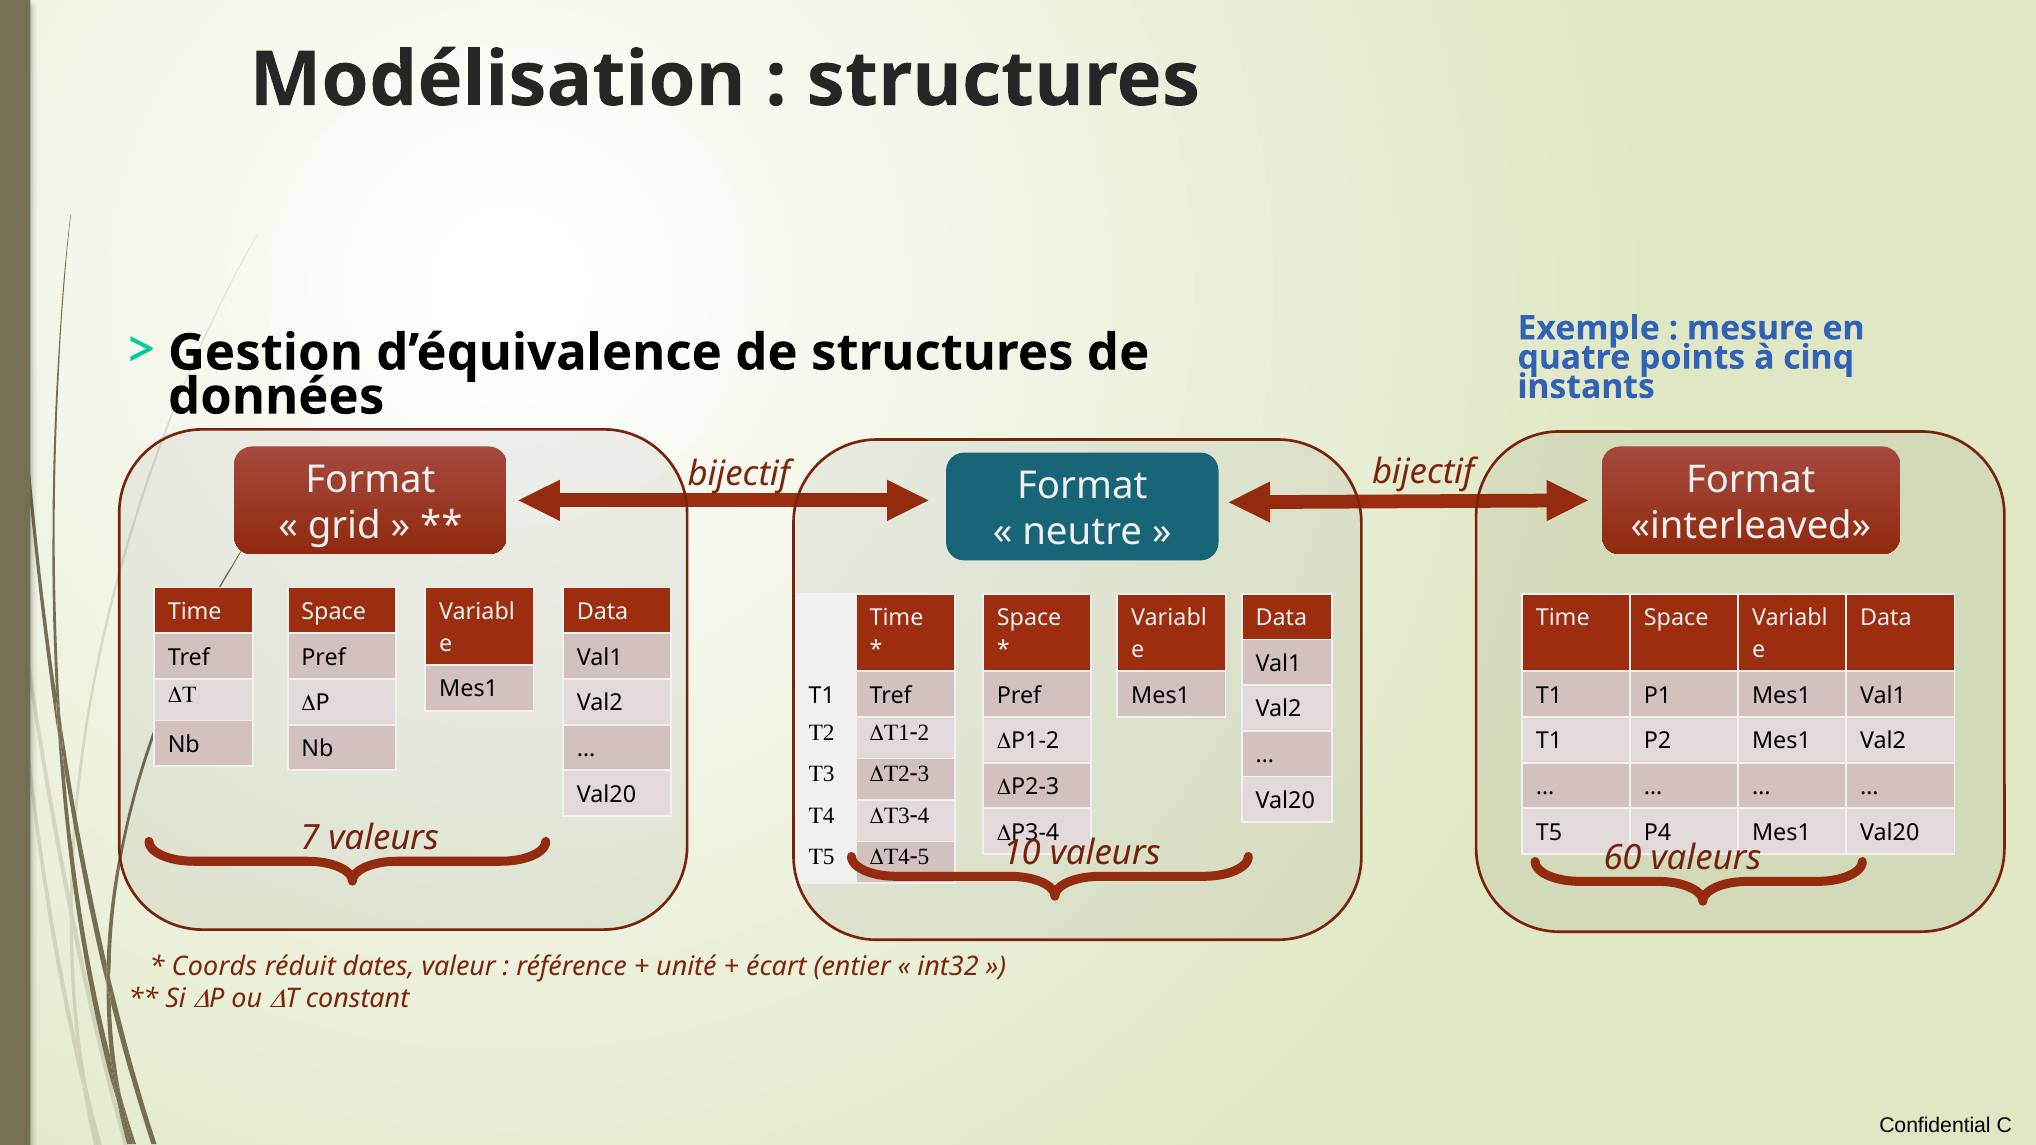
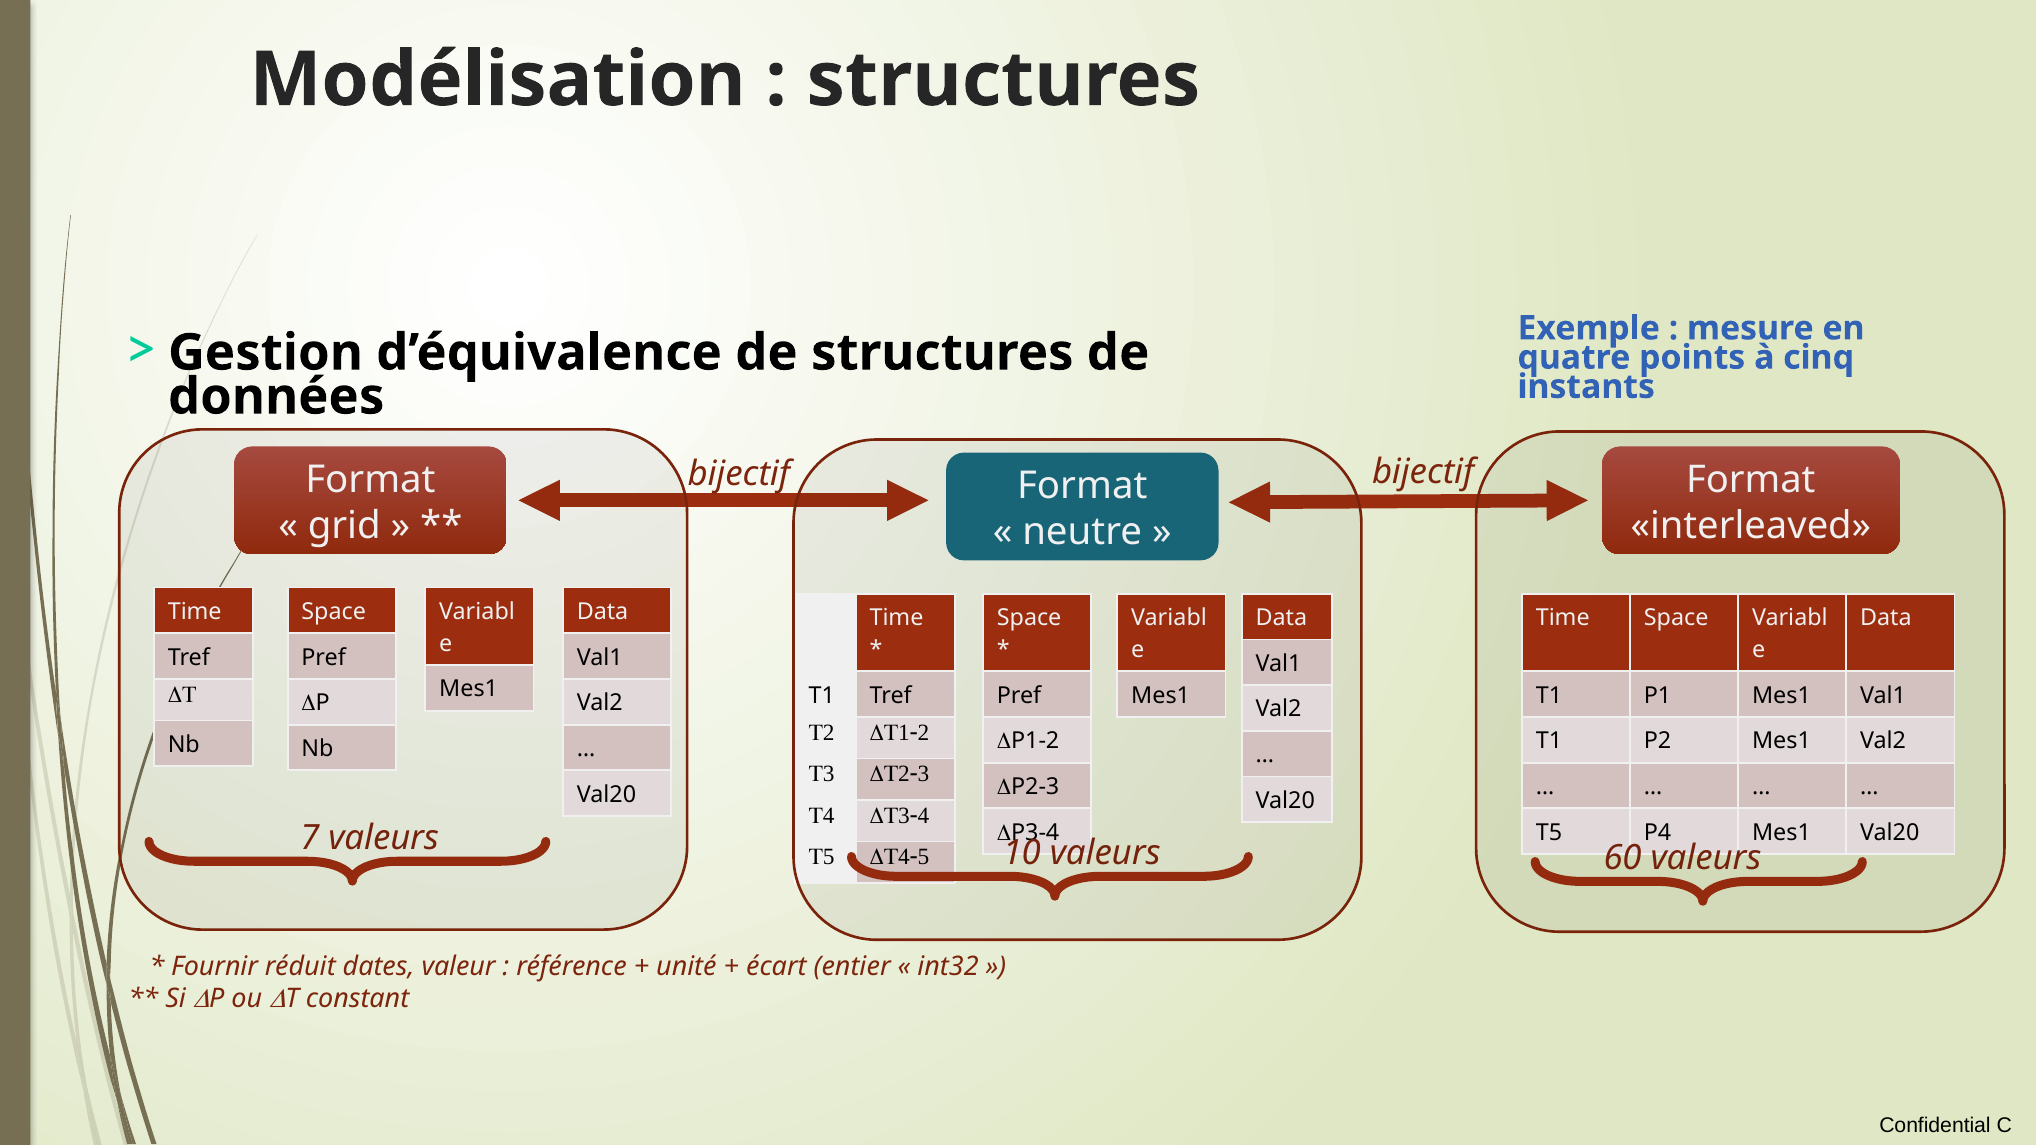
Coords: Coords -> Fournir
